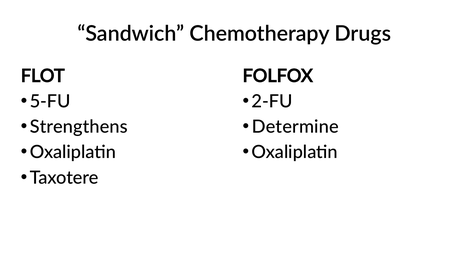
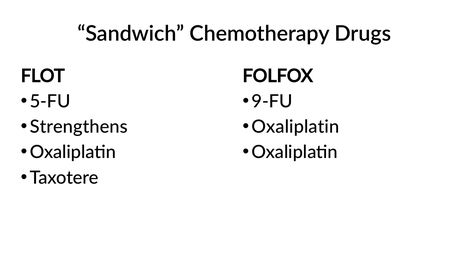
2-FU: 2-FU -> 9-FU
Determine at (295, 127): Determine -> Oxaliplatin
